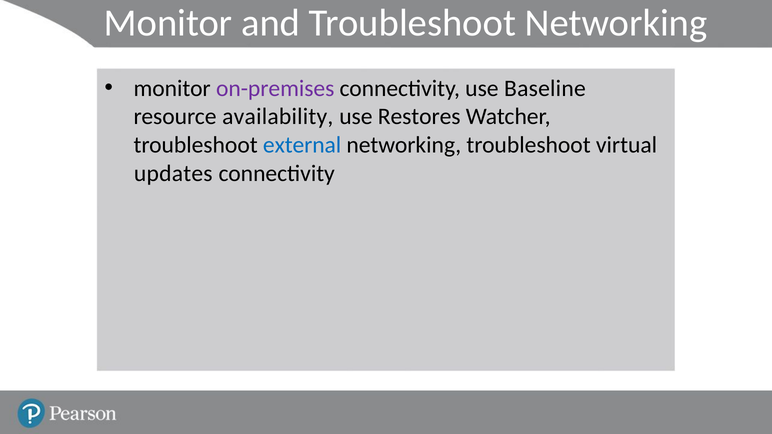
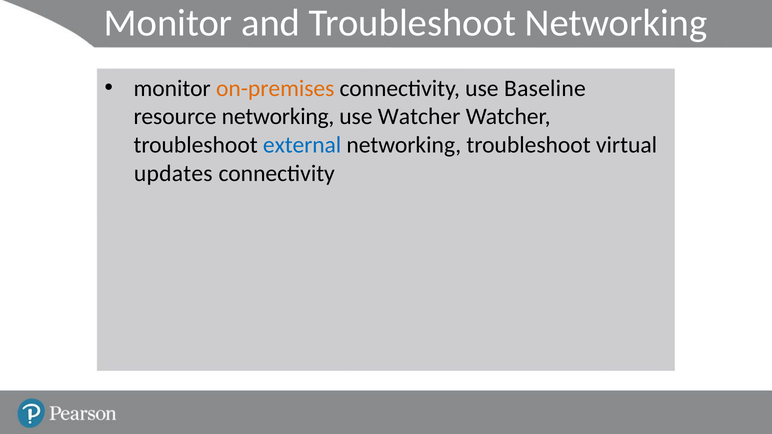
on-premises colour: purple -> orange
resource availability: availability -> networking
use Restores: Restores -> Watcher
